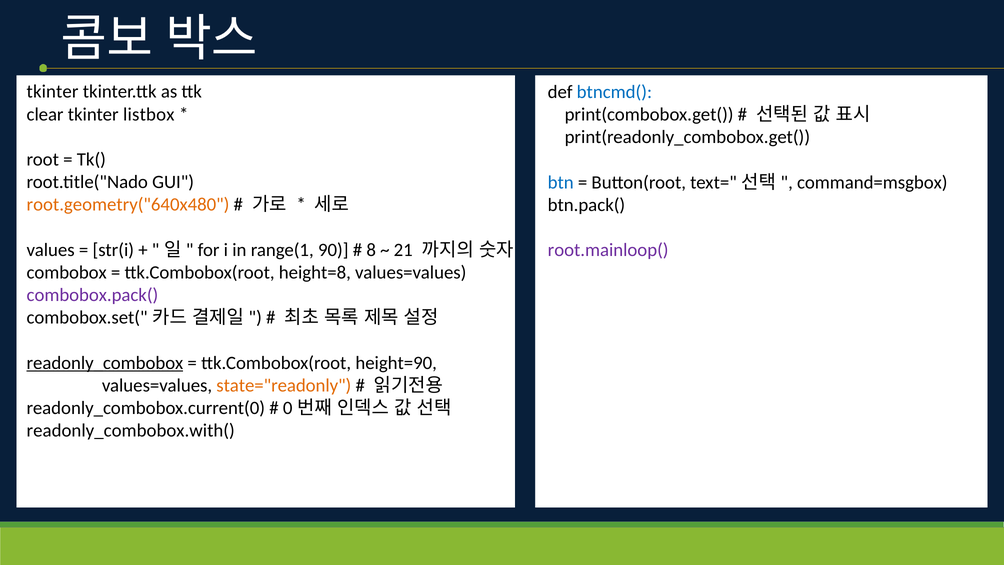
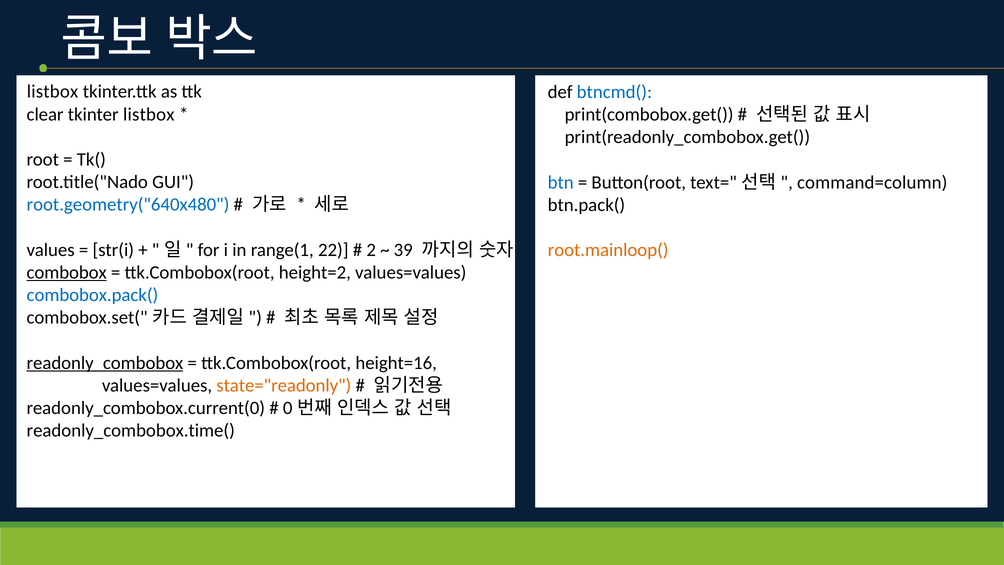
tkinter at (53, 92): tkinter -> listbox
command=msgbox: command=msgbox -> command=column
root.geometry("640x480 colour: orange -> blue
90: 90 -> 22
8: 8 -> 2
21: 21 -> 39
root.mainloop( colour: purple -> orange
combobox underline: none -> present
height=8: height=8 -> height=2
combobox.pack( colour: purple -> blue
height=90: height=90 -> height=16
readonly_combobox.with(: readonly_combobox.with( -> readonly_combobox.time(
